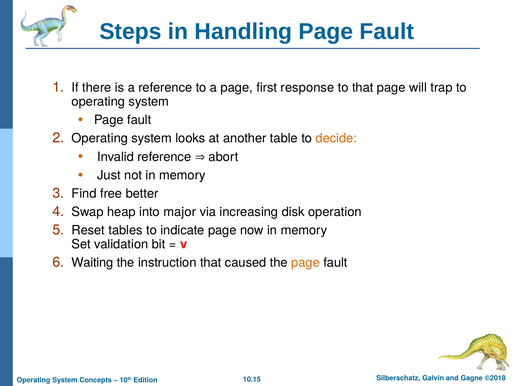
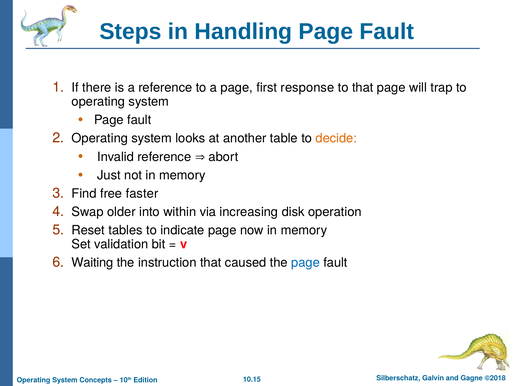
better: better -> faster
heap: heap -> older
major: major -> within
page at (306, 262) colour: orange -> blue
